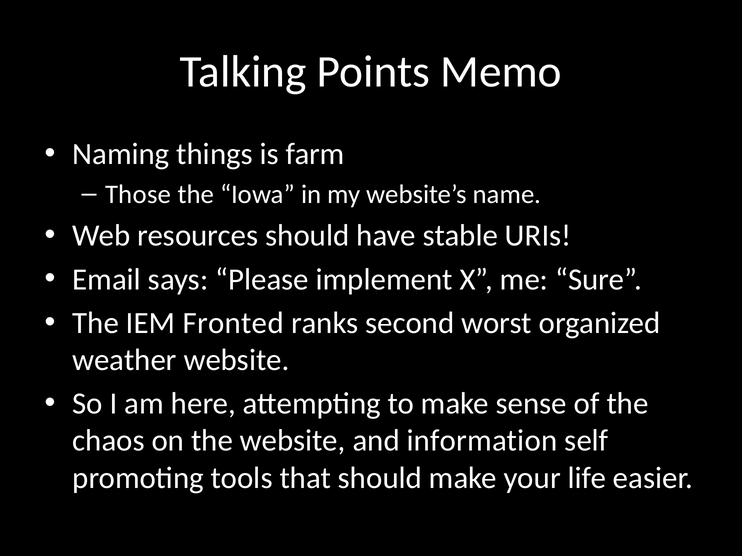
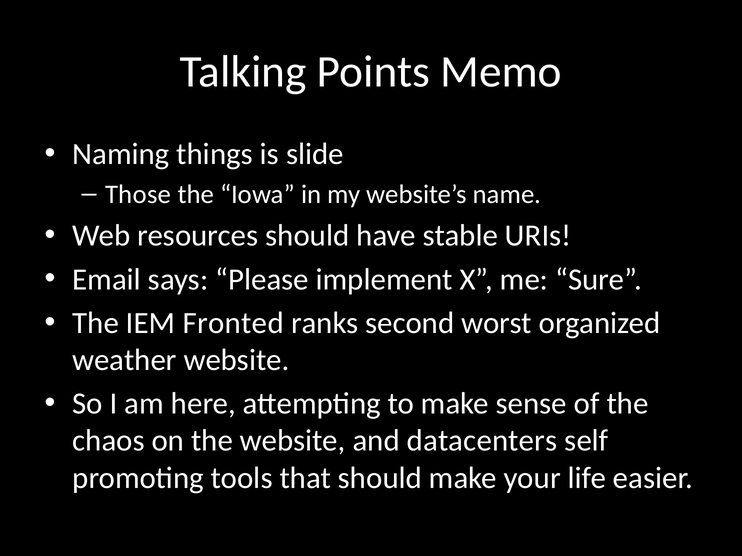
farm: farm -> slide
information: information -> datacenters
